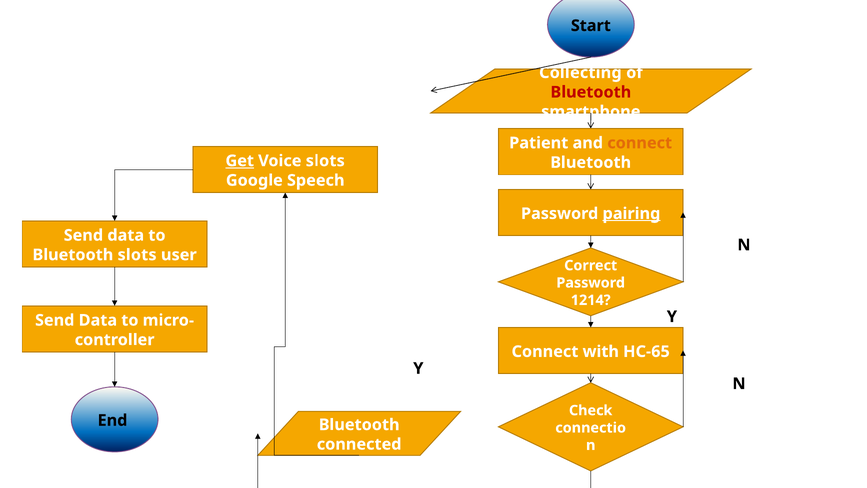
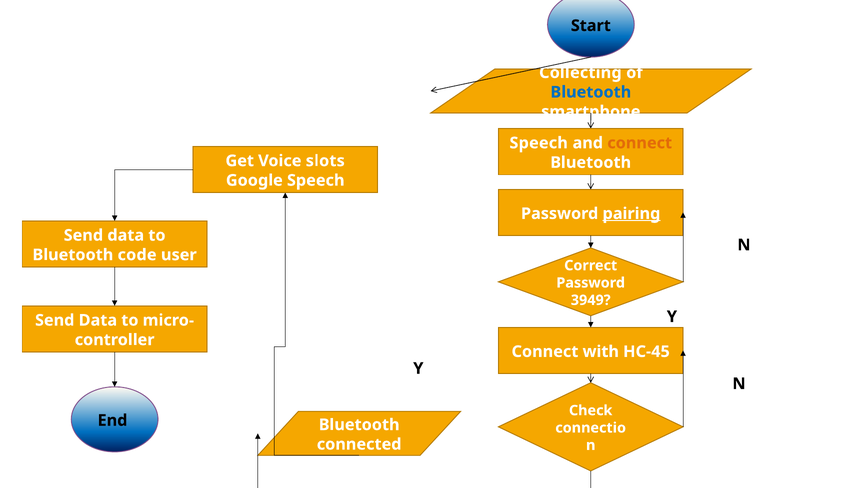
Bluetooth at (591, 92) colour: red -> blue
Patient at (539, 143): Patient -> Speech
Get underline: present -> none
Bluetooth slots: slots -> code
1214: 1214 -> 3949
HC-65: HC-65 -> HC-45
